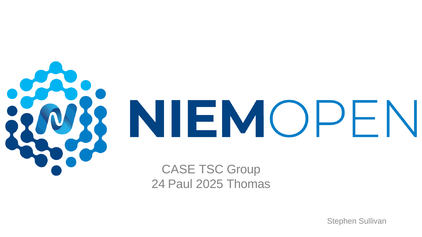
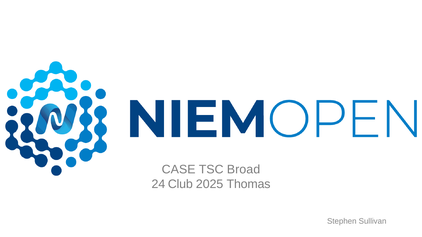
Group: Group -> Broad
Paul: Paul -> Club
